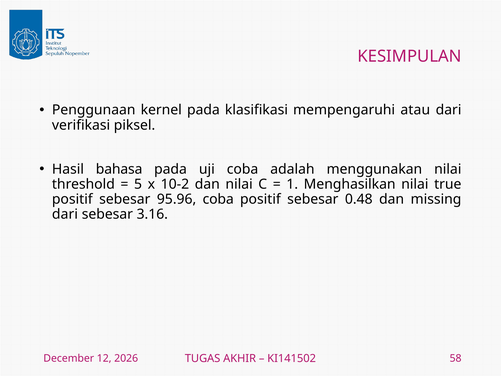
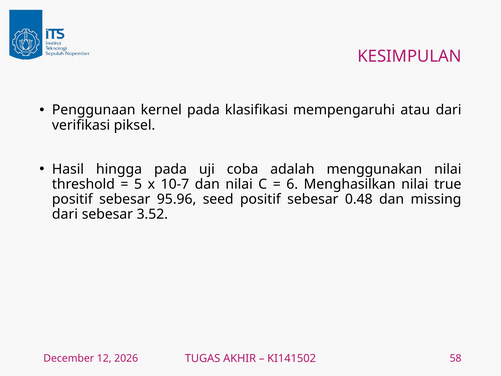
bahasa: bahasa -> hingga
10-2: 10-2 -> 10-7
1: 1 -> 6
95.96 coba: coba -> seed
3.16: 3.16 -> 3.52
